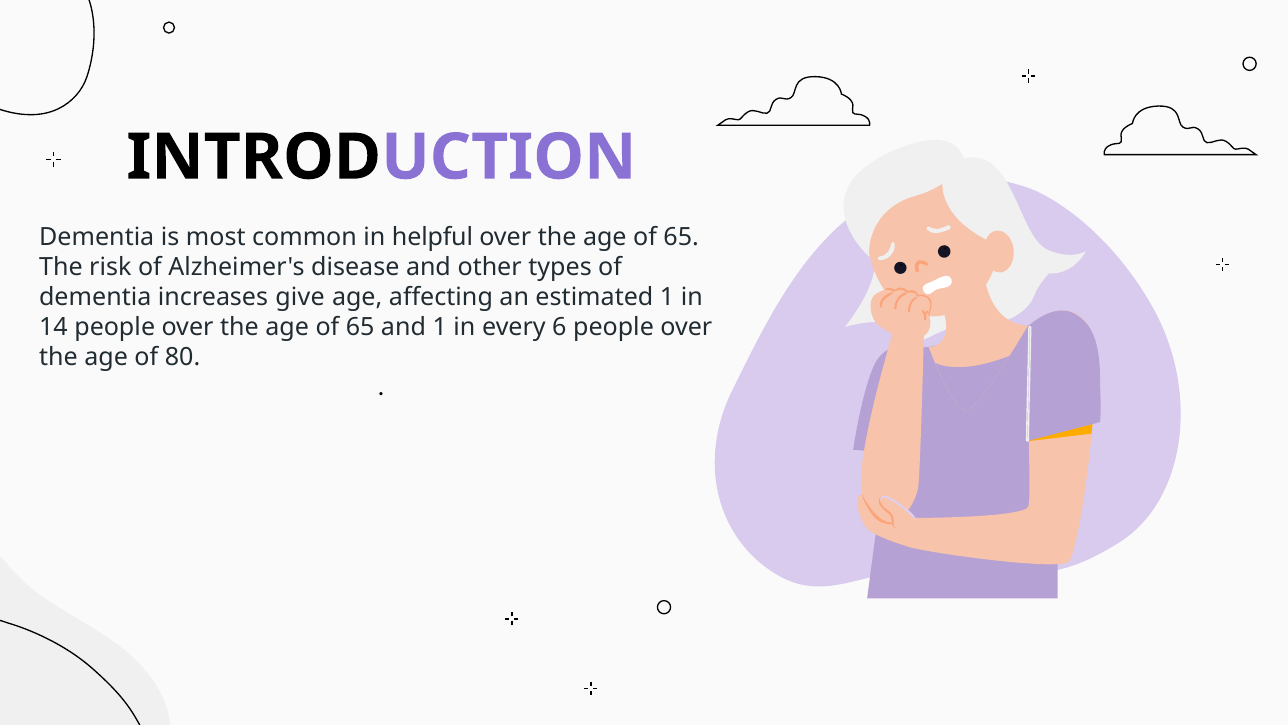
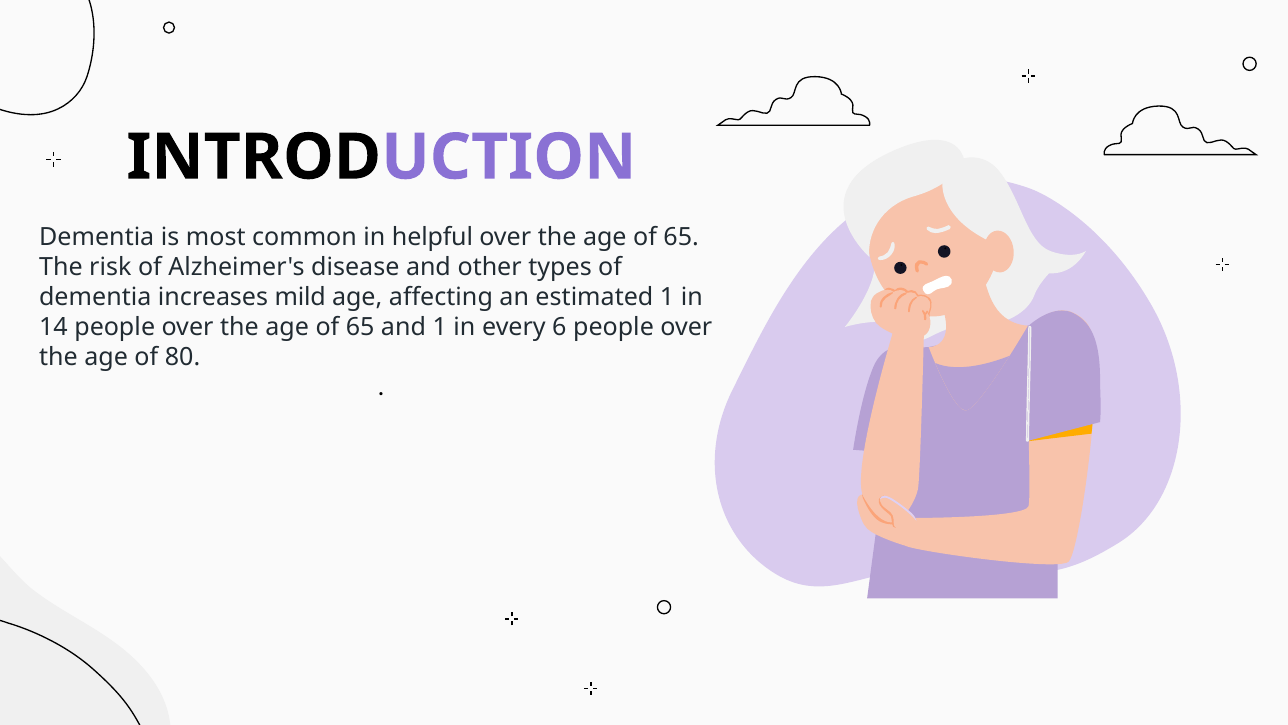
give: give -> mild
